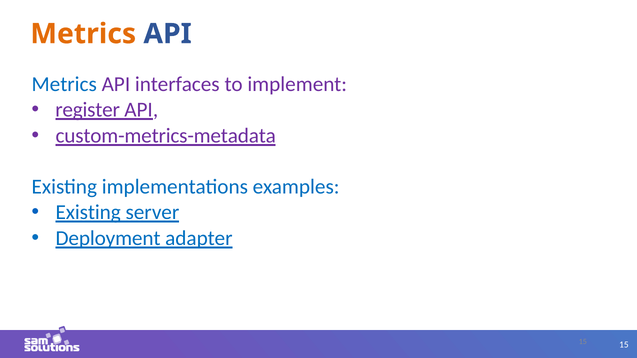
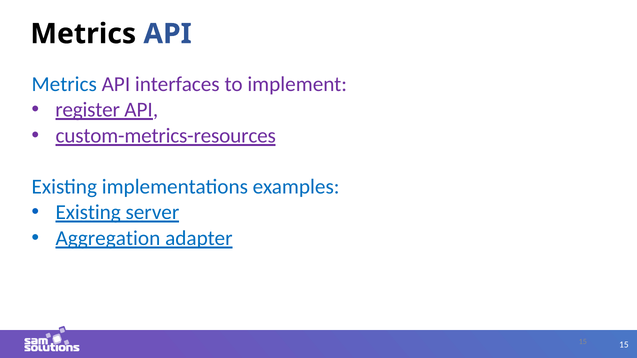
Metrics at (83, 34) colour: orange -> black
custom-metrics-metadata: custom-metrics-metadata -> custom-metrics-resources
Deployment: Deployment -> Aggregation
